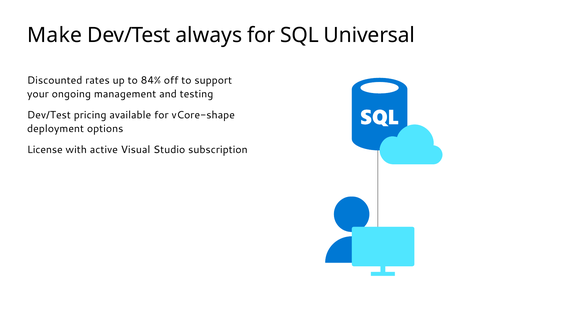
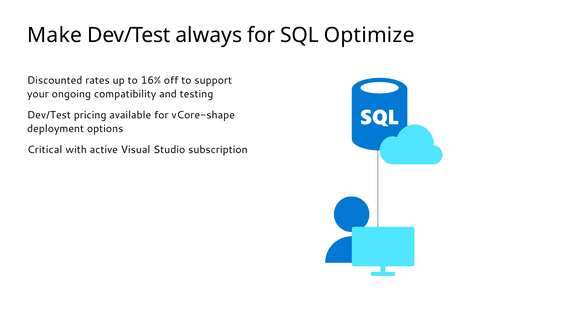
Universal: Universal -> Optimize
84%: 84% -> 16%
management: management -> compatibility
License: License -> Critical
